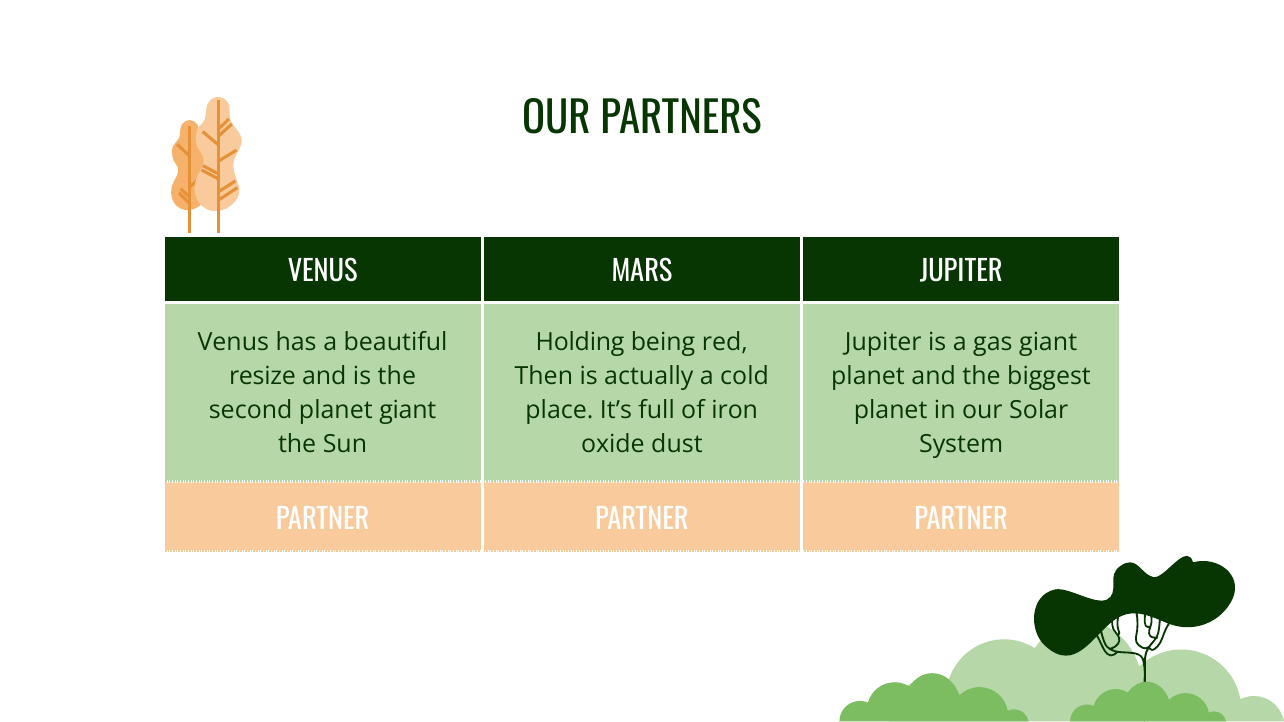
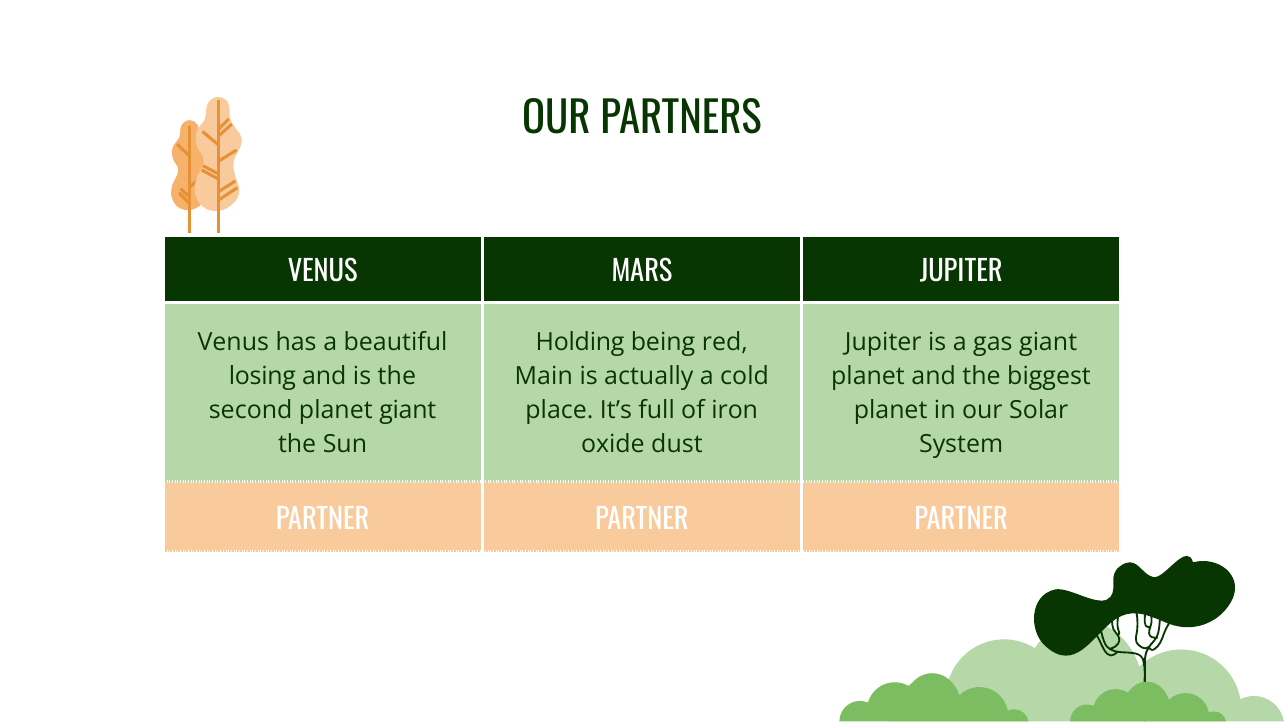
resize: resize -> losing
Then: Then -> Main
